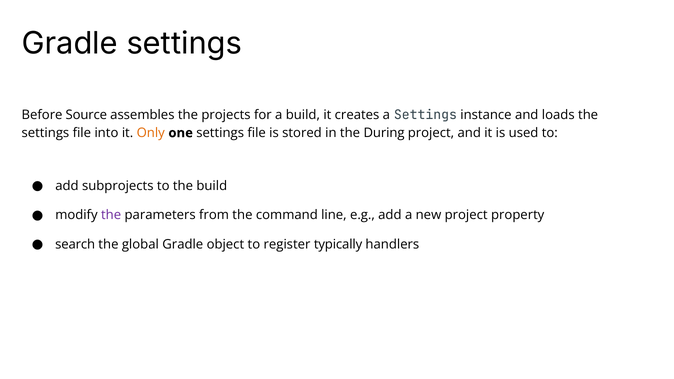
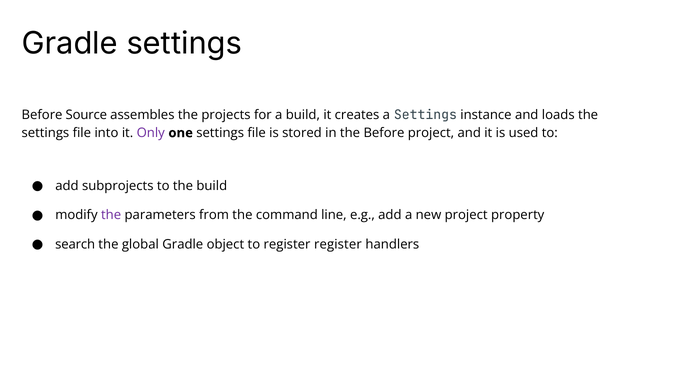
Only colour: orange -> purple
the During: During -> Before
register typically: typically -> register
